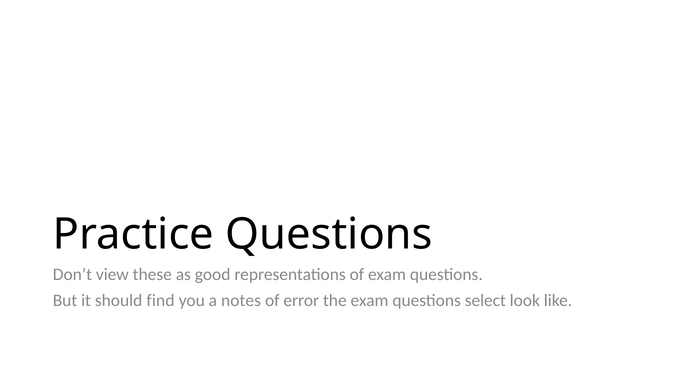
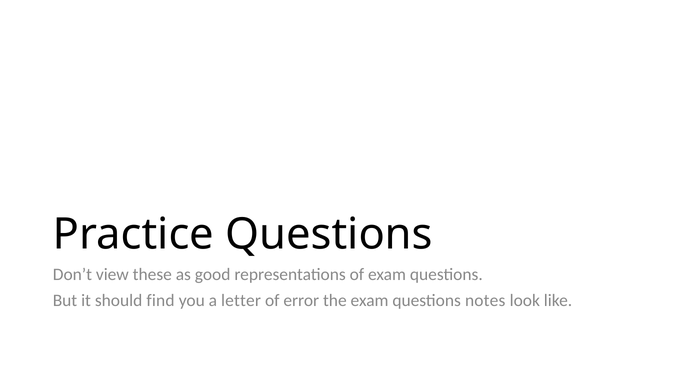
notes: notes -> letter
select: select -> notes
